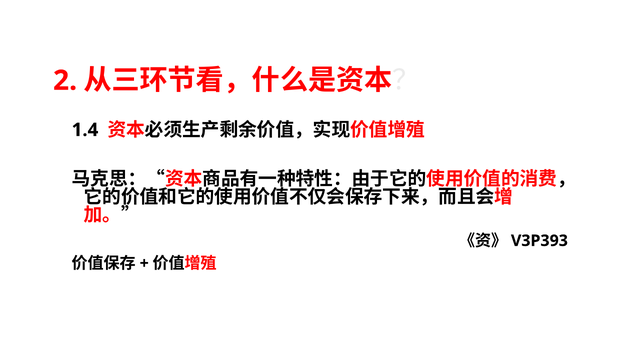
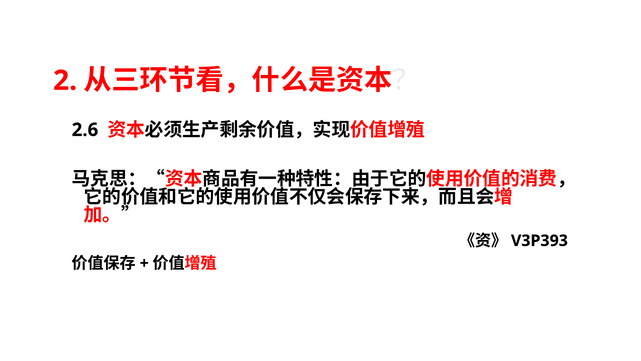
1.4: 1.4 -> 2.6
